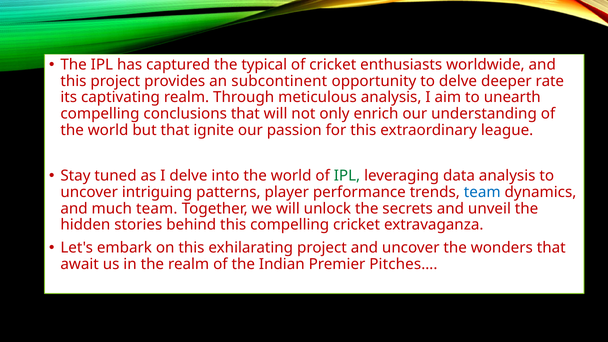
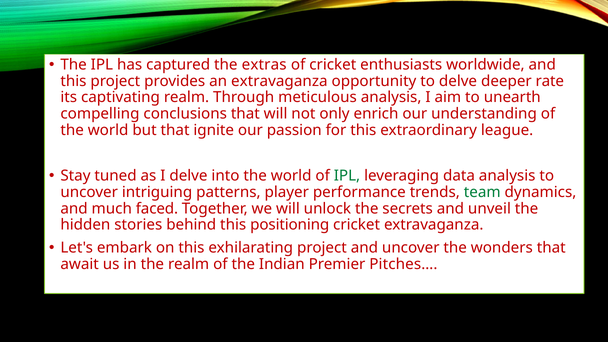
typical: typical -> extras
an subcontinent: subcontinent -> extravaganza
team at (482, 192) colour: blue -> green
much team: team -> faced
this compelling: compelling -> positioning
